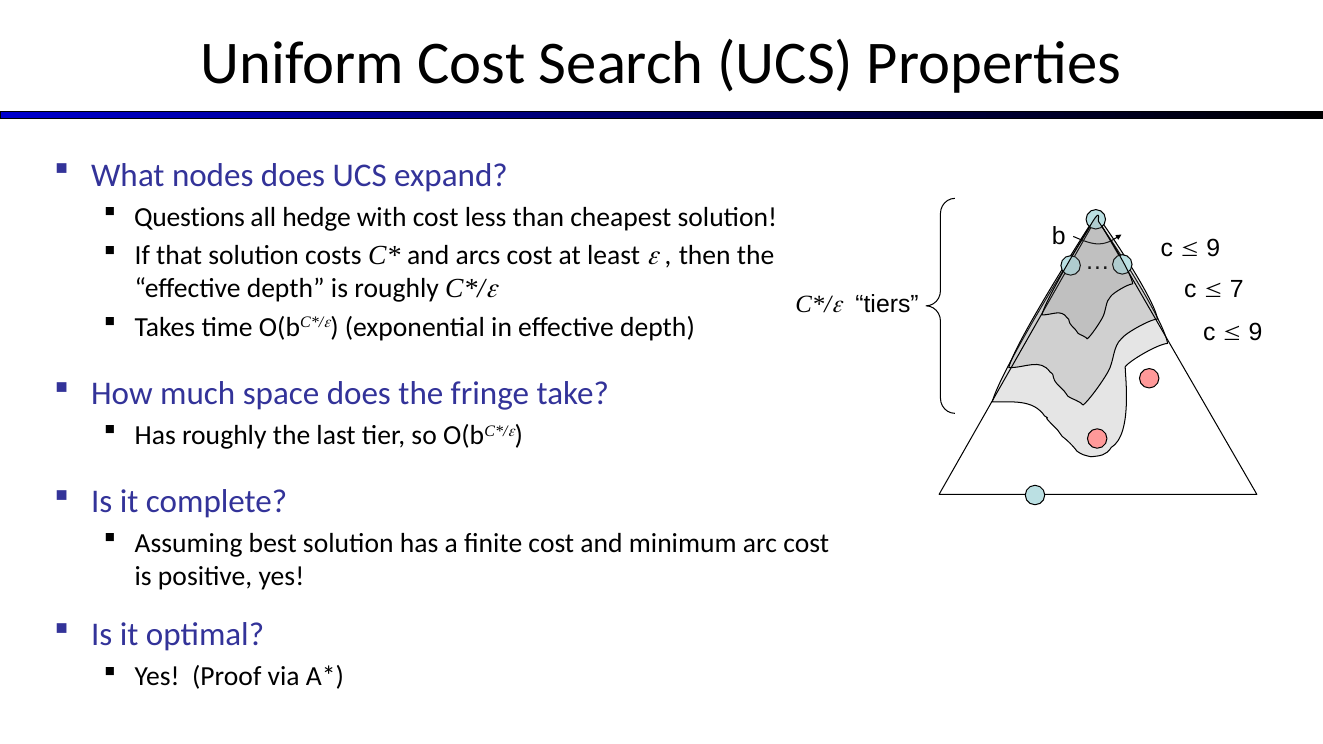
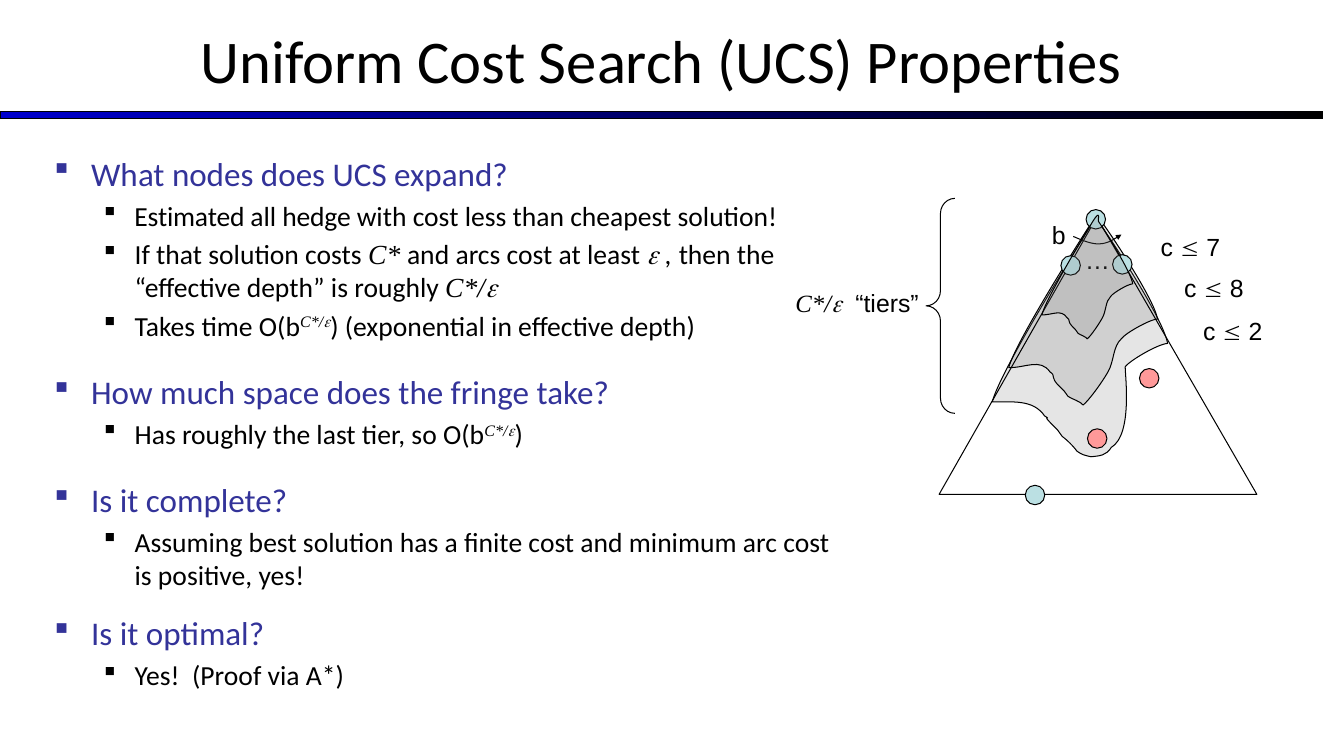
Questions: Questions -> Estimated
9 at (1213, 249): 9 -> 7
7: 7 -> 8
9 at (1256, 332): 9 -> 2
